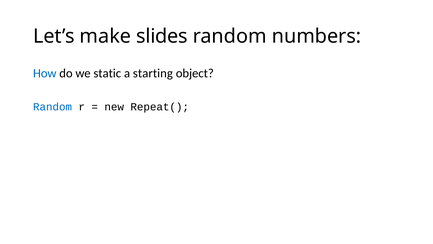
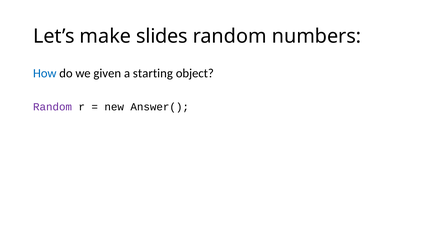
static: static -> given
Random at (53, 107) colour: blue -> purple
Repeat(: Repeat( -> Answer(
